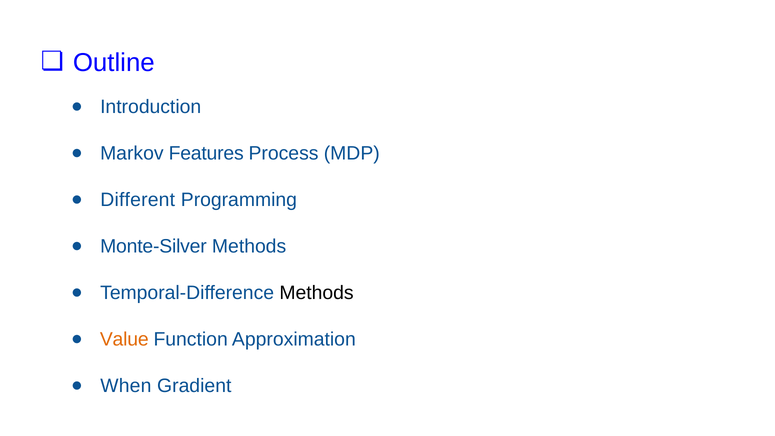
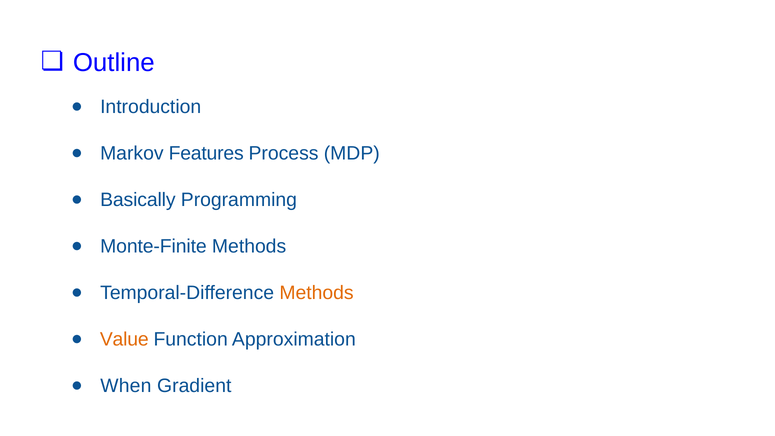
Different: Different -> Basically
Monte-Silver: Monte-Silver -> Monte-Finite
Methods at (317, 293) colour: black -> orange
